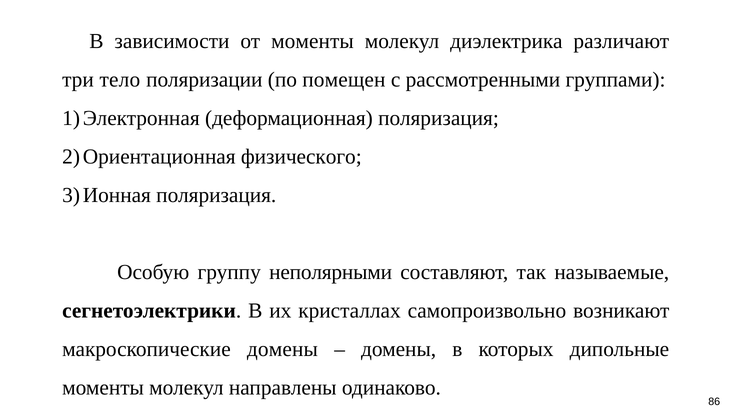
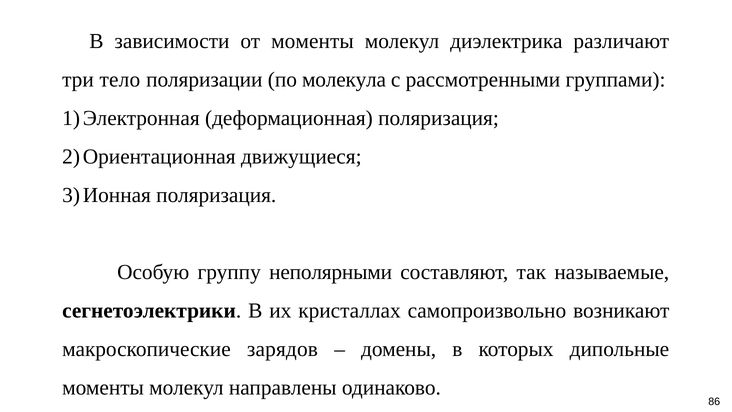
помещен: помещен -> молекула
физического: физического -> движущиеся
макроскопические домены: домены -> зарядов
